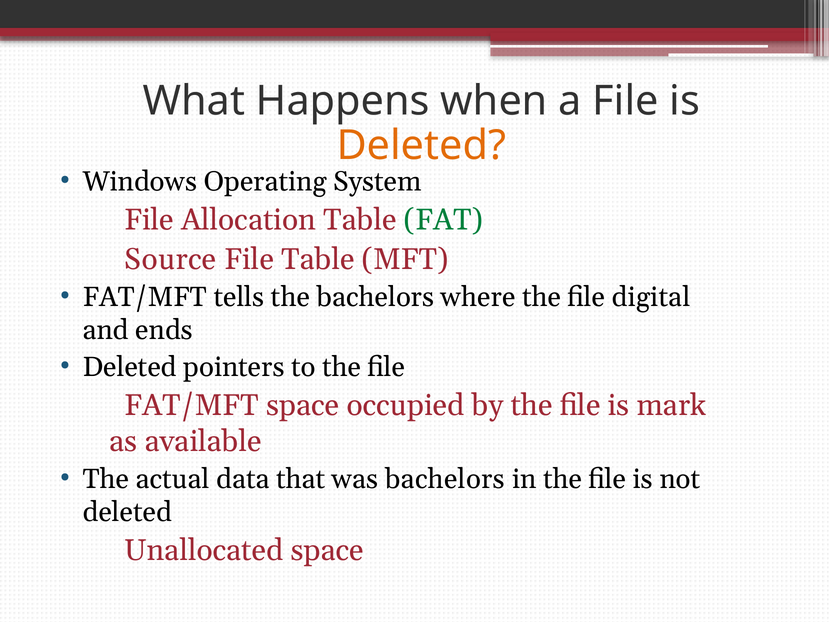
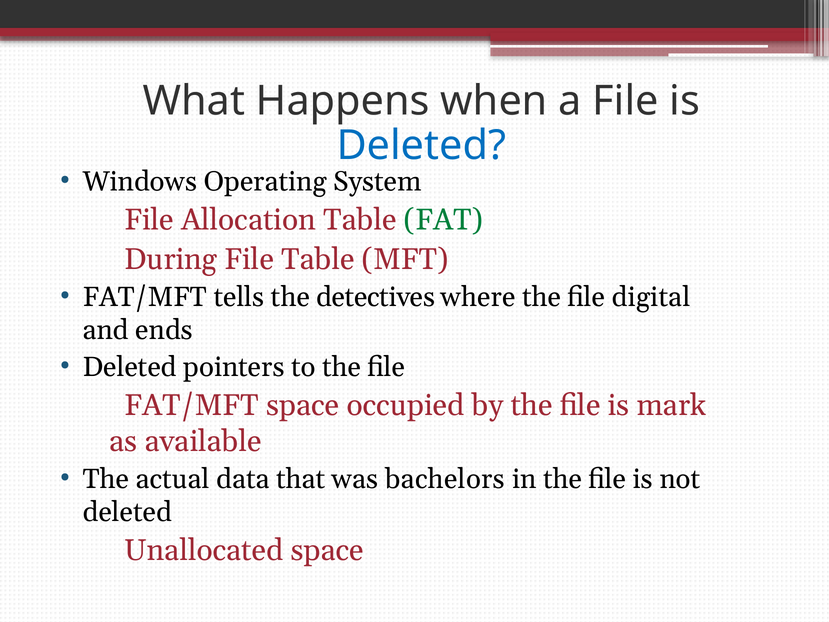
Deleted at (421, 146) colour: orange -> blue
Source: Source -> During
the bachelors: bachelors -> detectives
